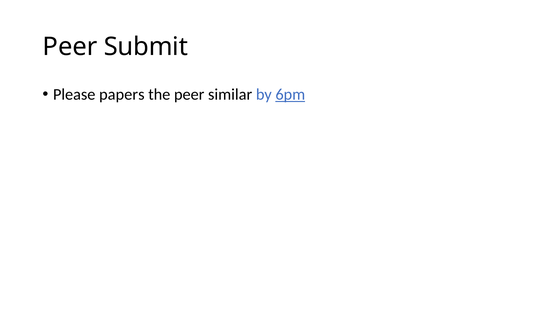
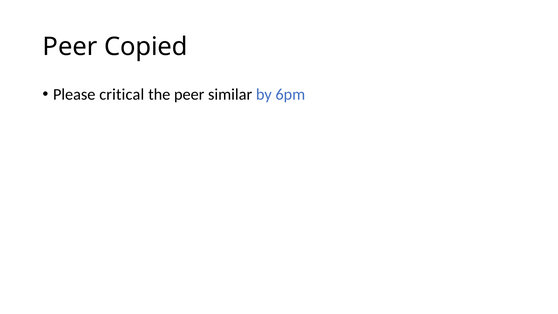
Submit: Submit -> Copied
papers: papers -> critical
6pm underline: present -> none
